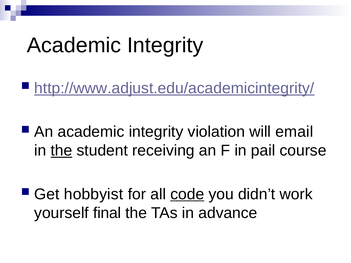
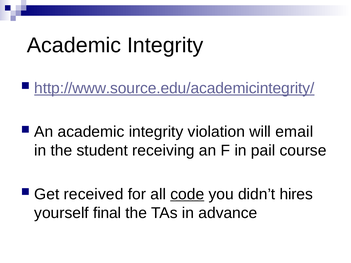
http://www.adjust.edu/academicintegrity/: http://www.adjust.edu/academicintegrity/ -> http://www.source.edu/academicintegrity/
the at (62, 151) underline: present -> none
hobbyist: hobbyist -> received
work: work -> hires
